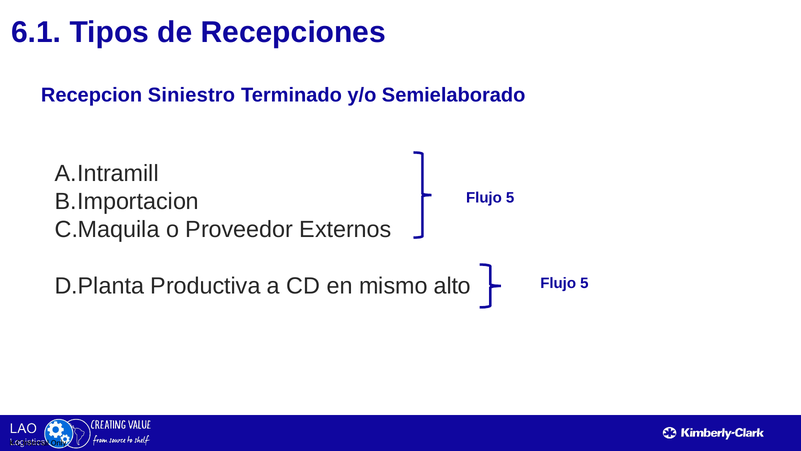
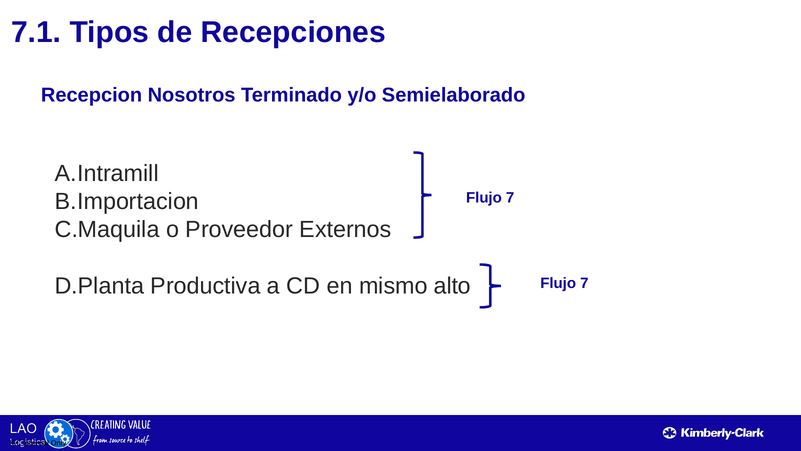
6.1: 6.1 -> 7.1
Siniestro: Siniestro -> Nosotros
5 at (510, 198): 5 -> 7
5 at (584, 283): 5 -> 7
